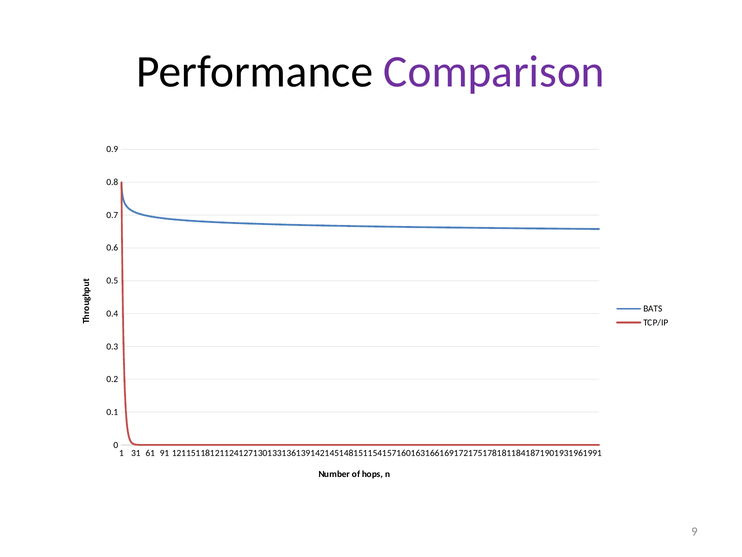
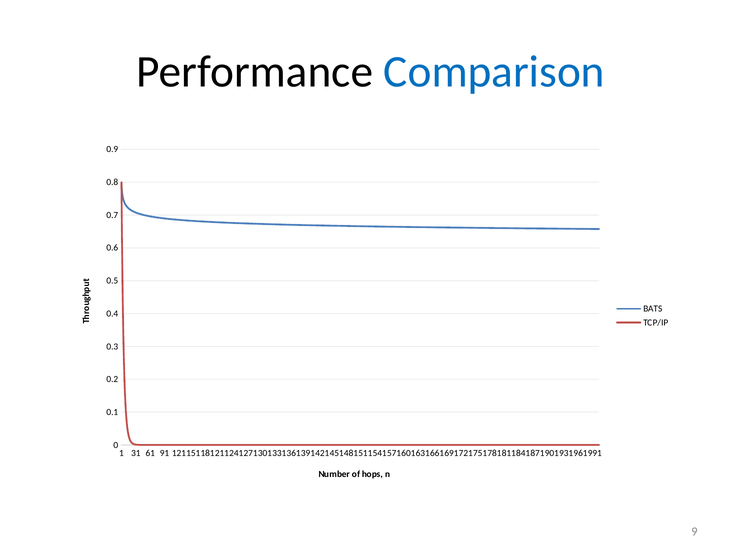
Comparison colour: purple -> blue
